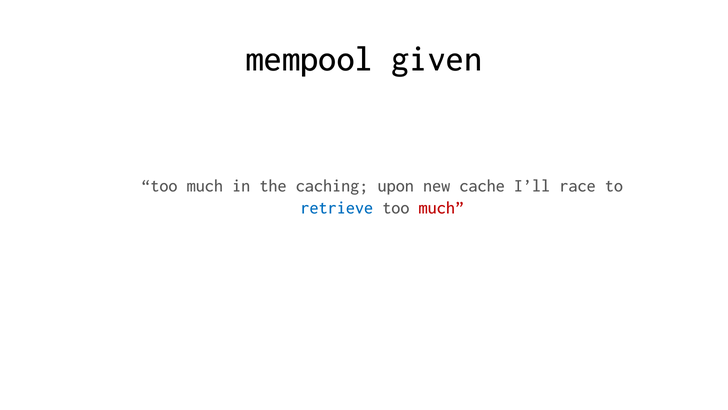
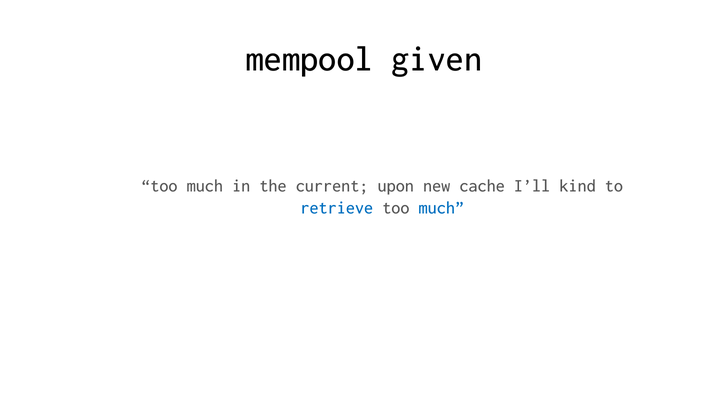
caching: caching -> current
race: race -> kind
much at (441, 207) colour: red -> blue
